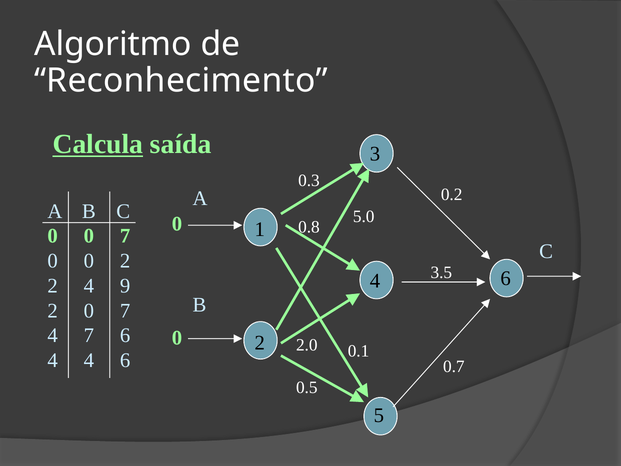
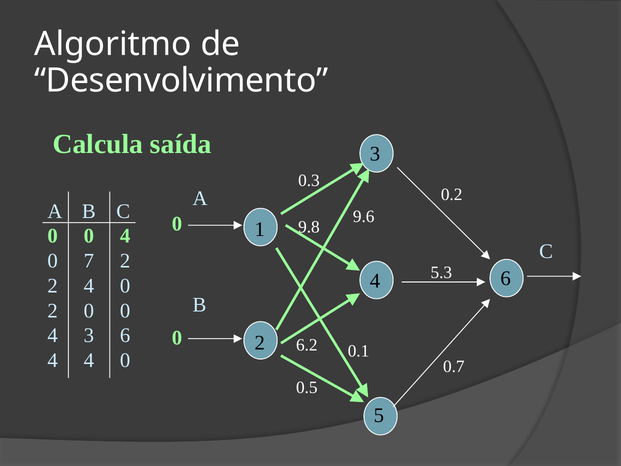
Reconhecimento: Reconhecimento -> Desenvolvimento
Calcula underline: present -> none
5.0: 5.0 -> 9.6
0.8: 0.8 -> 9.8
7 at (125, 236): 7 -> 4
0 at (89, 261): 0 -> 7
3.5: 3.5 -> 5.3
2 4 9: 9 -> 0
2 0 7: 7 -> 0
4 7: 7 -> 3
2.0: 2.0 -> 6.2
4 4 6: 6 -> 0
